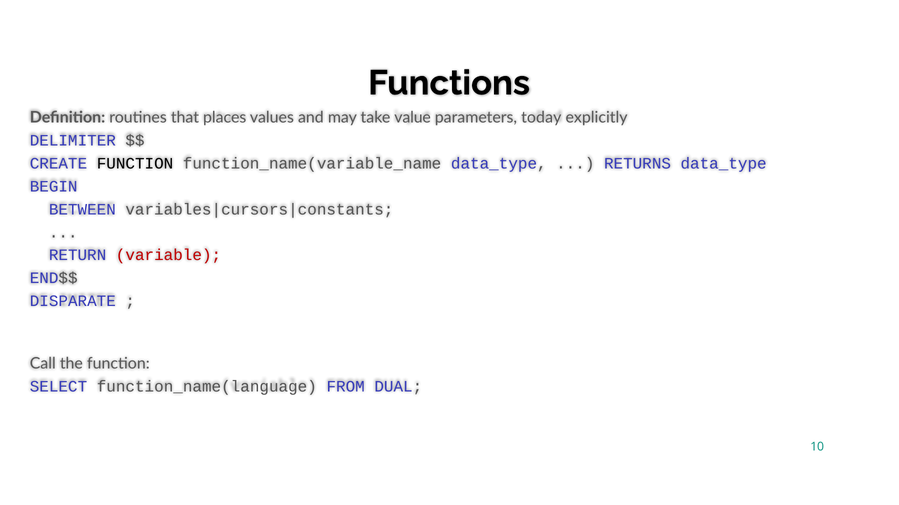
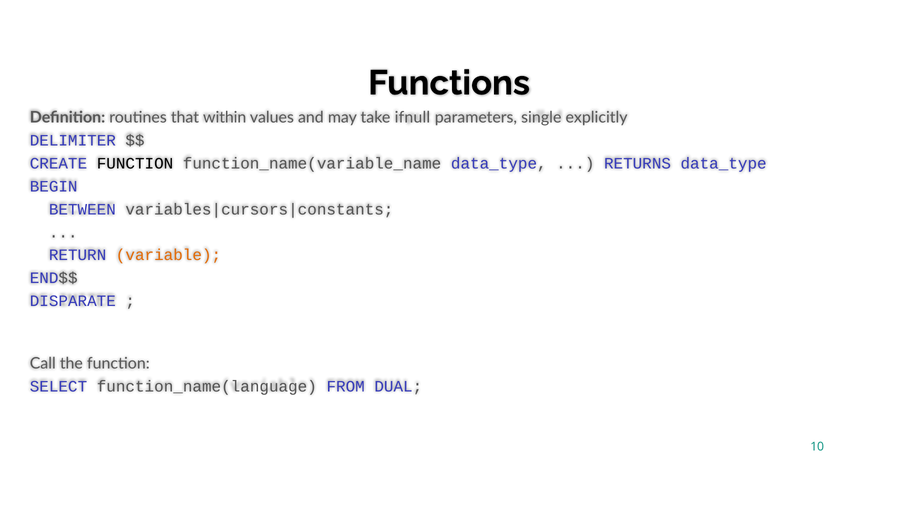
places: places -> within
value: value -> ifnull
today: today -> single
variable colour: red -> orange
